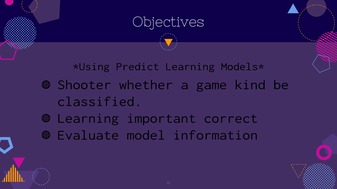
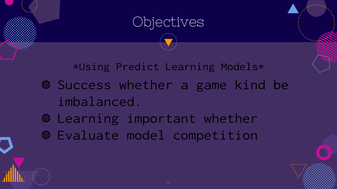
Shooter: Shooter -> Success
classified: classified -> imbalanced
important correct: correct -> whether
information: information -> competition
